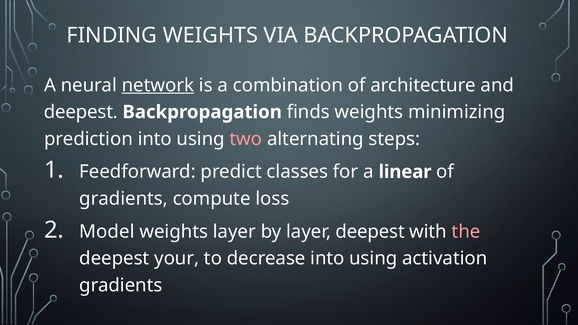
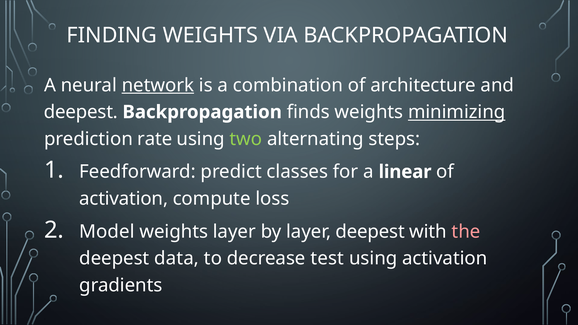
minimizing underline: none -> present
prediction into: into -> rate
two colour: pink -> light green
gradients at (124, 199): gradients -> activation
your: your -> data
decrease into: into -> test
